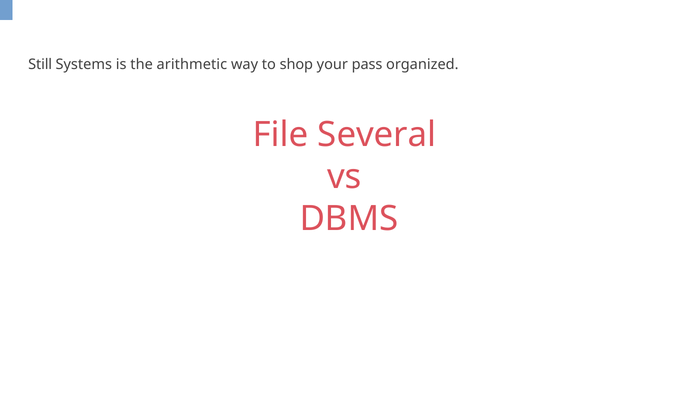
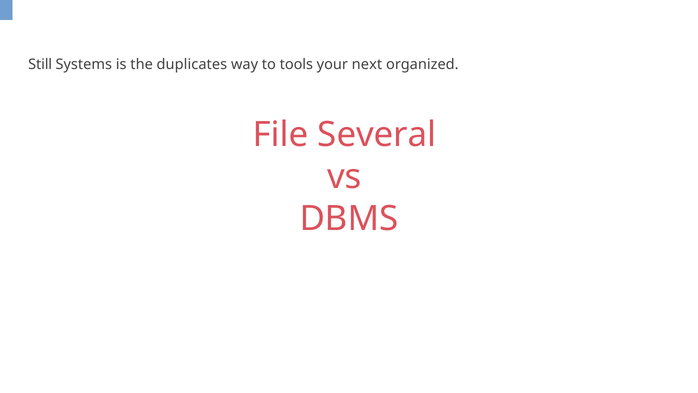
arithmetic: arithmetic -> duplicates
shop: shop -> tools
pass: pass -> next
